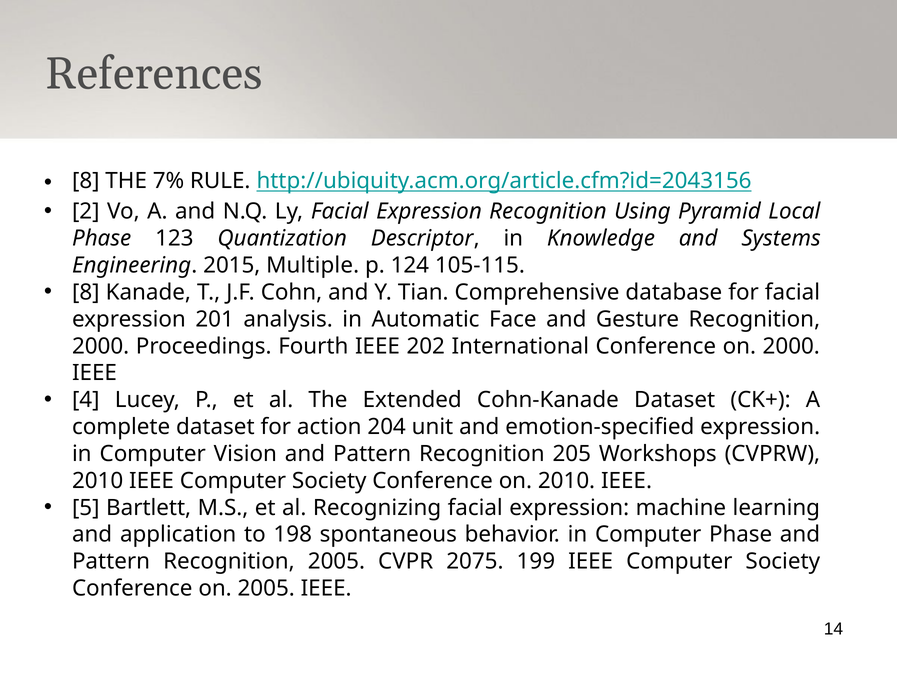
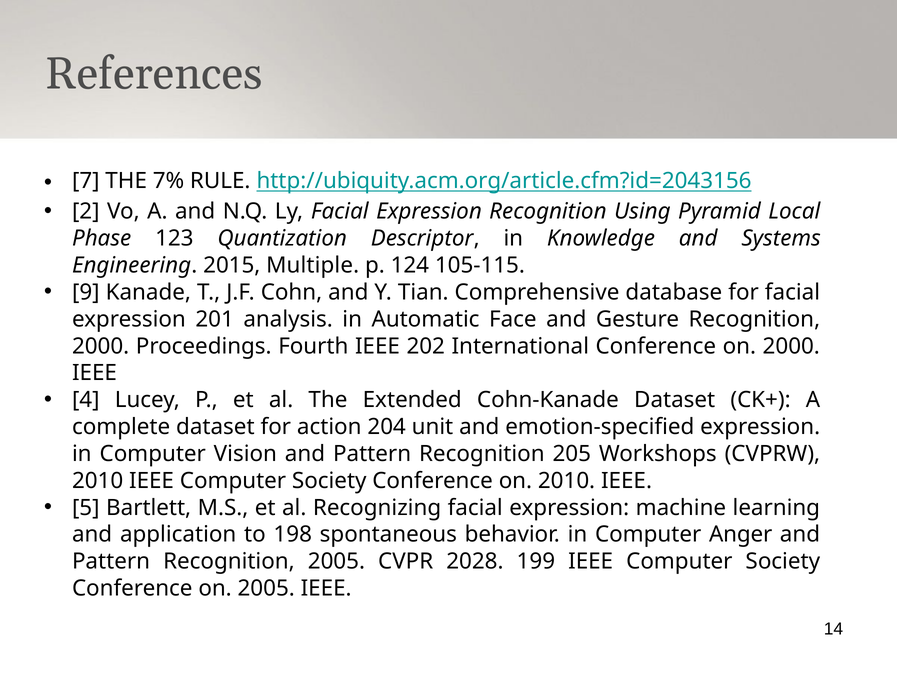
8 at (86, 181): 8 -> 7
8 at (86, 292): 8 -> 9
Computer Phase: Phase -> Anger
2075: 2075 -> 2028
